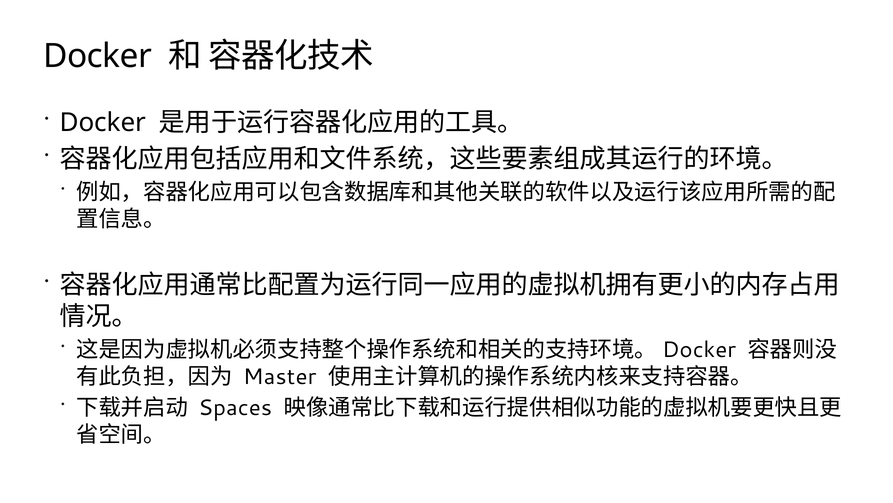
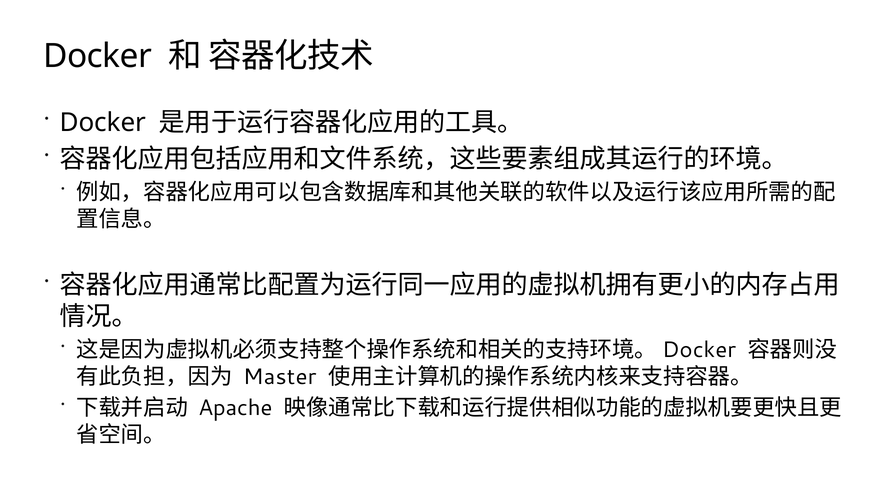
Spaces: Spaces -> Apache
